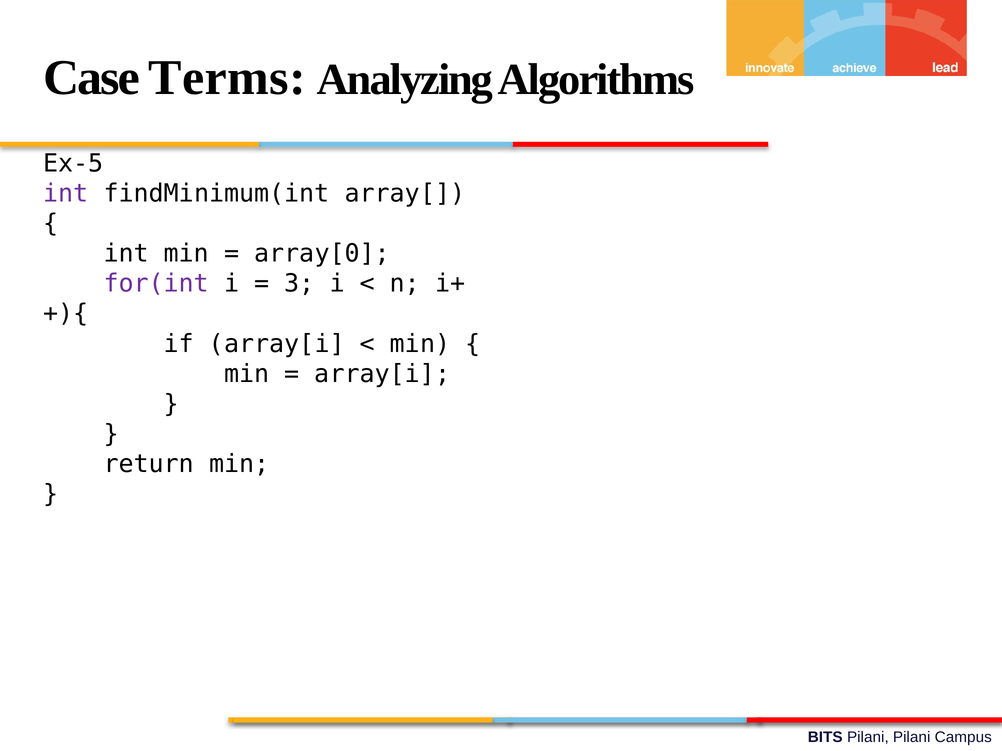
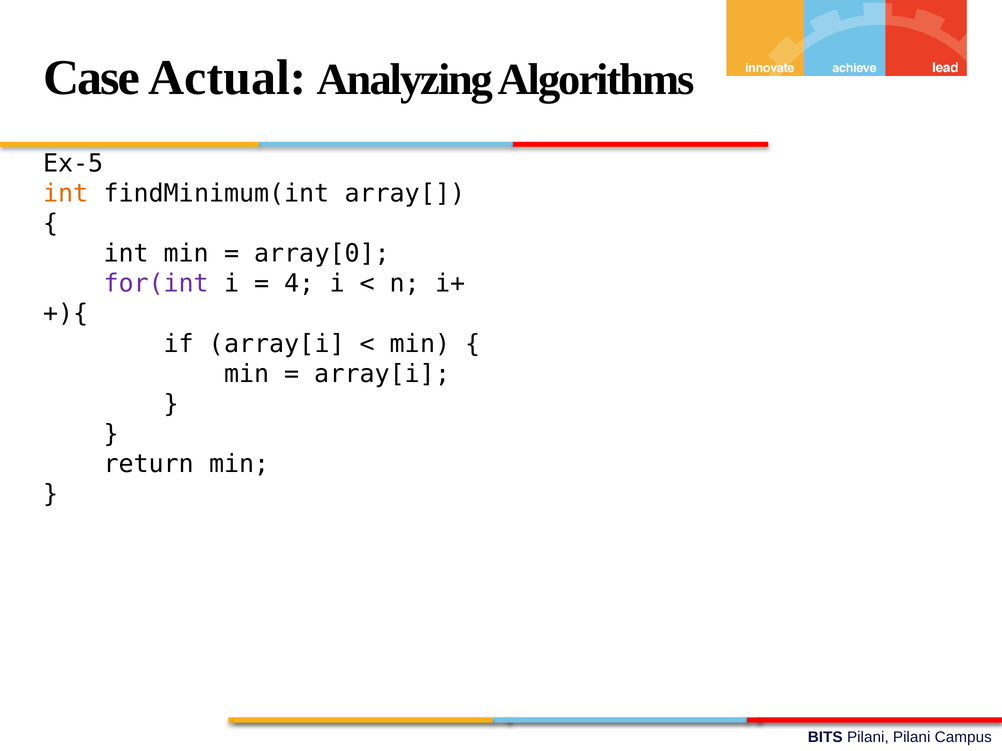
Terms: Terms -> Actual
int at (66, 194) colour: purple -> orange
3: 3 -> 4
